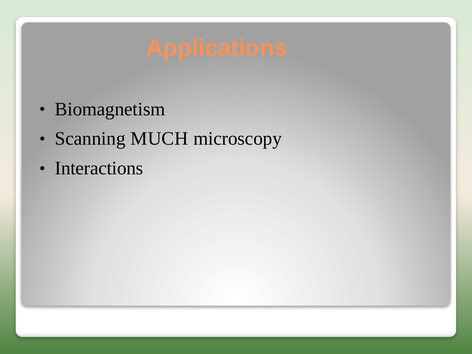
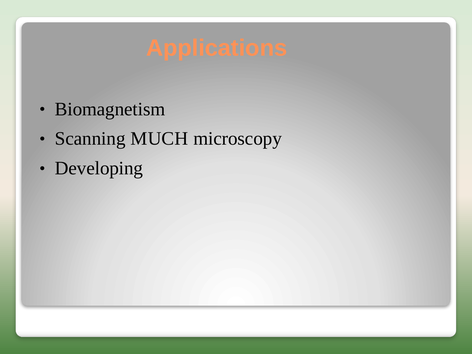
Interactions: Interactions -> Developing
